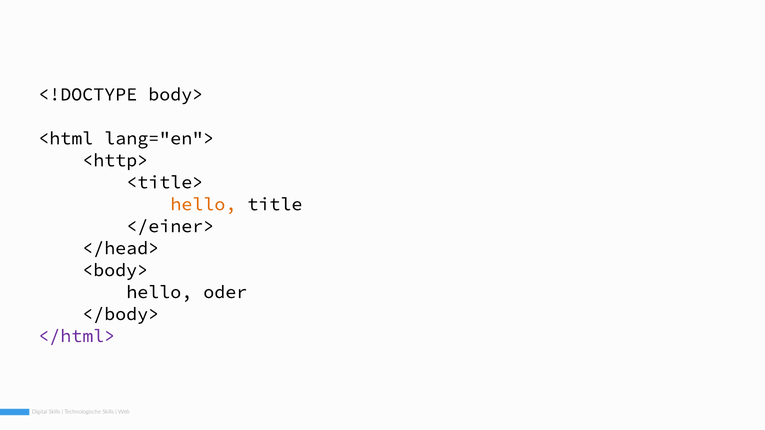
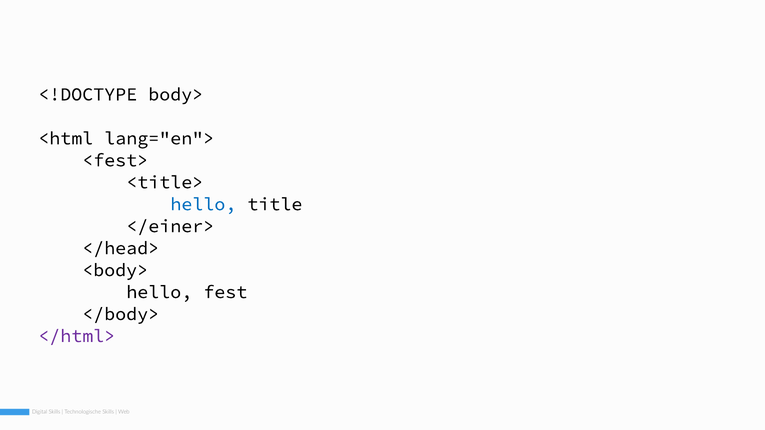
<http>: <http> -> <fest>
hello at (203, 204) colour: orange -> blue
oder: oder -> fest
